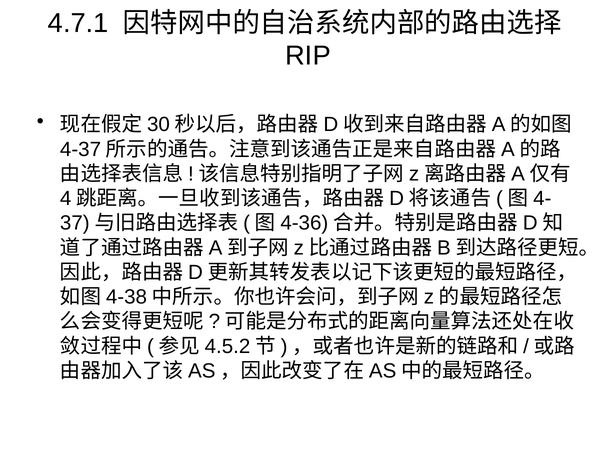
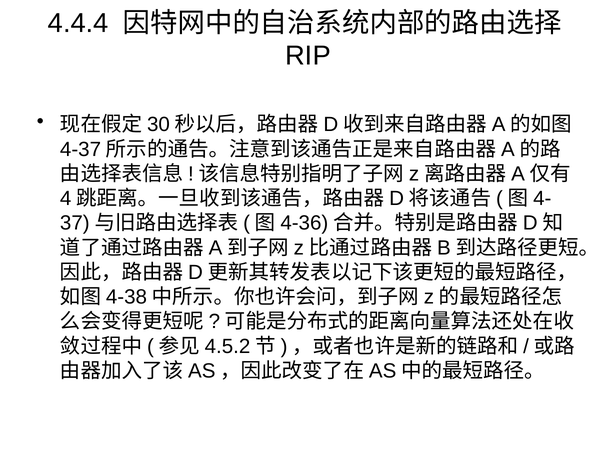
4.7.1: 4.7.1 -> 4.4.4
